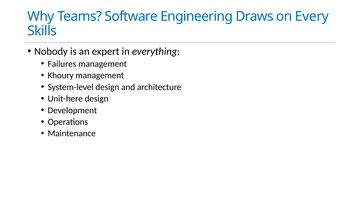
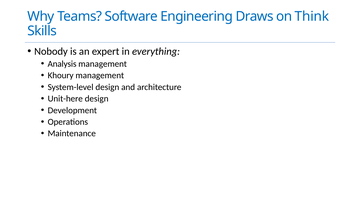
Every: Every -> Think
Failures: Failures -> Analysis
